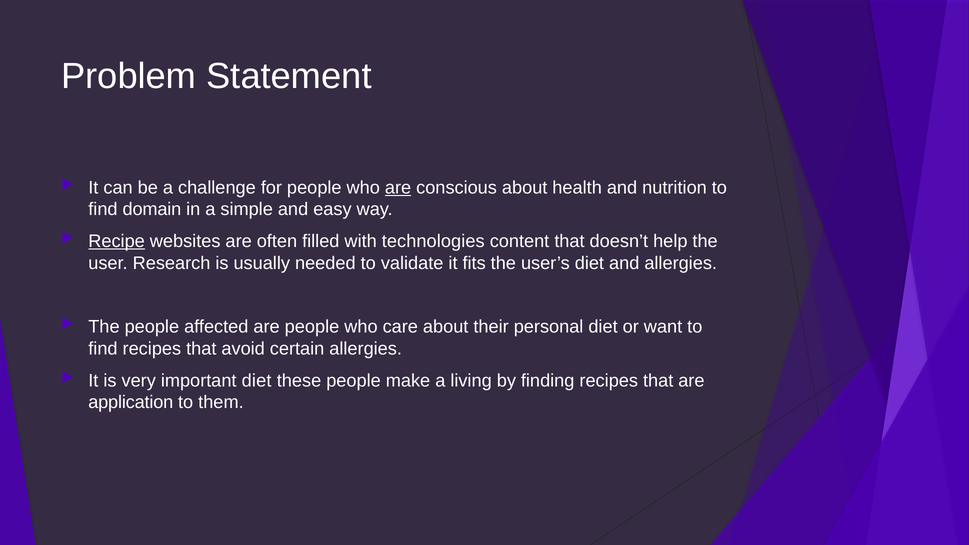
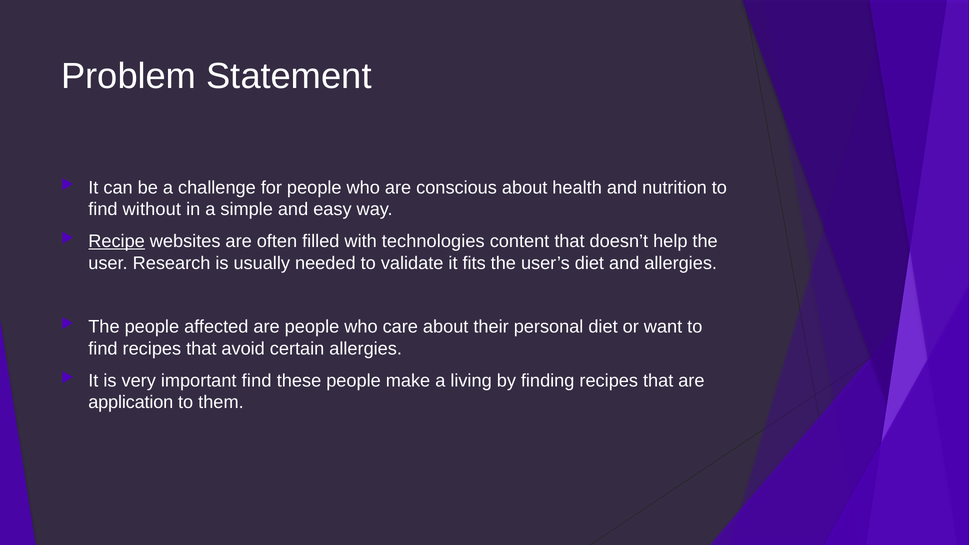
are at (398, 188) underline: present -> none
domain: domain -> without
important diet: diet -> find
